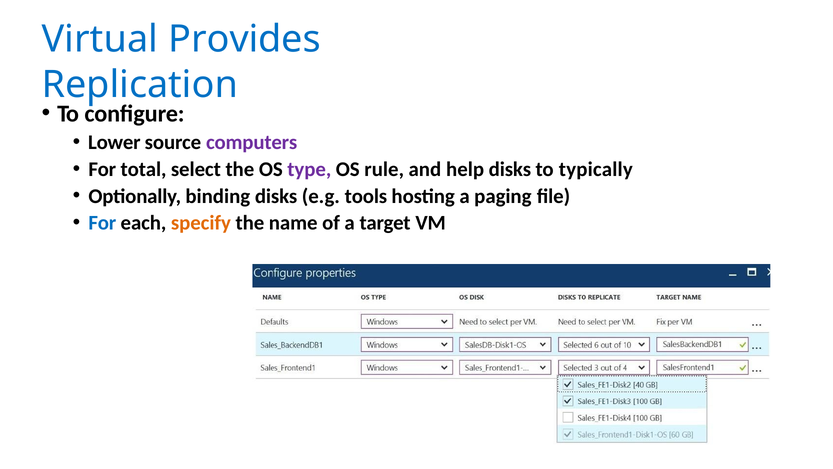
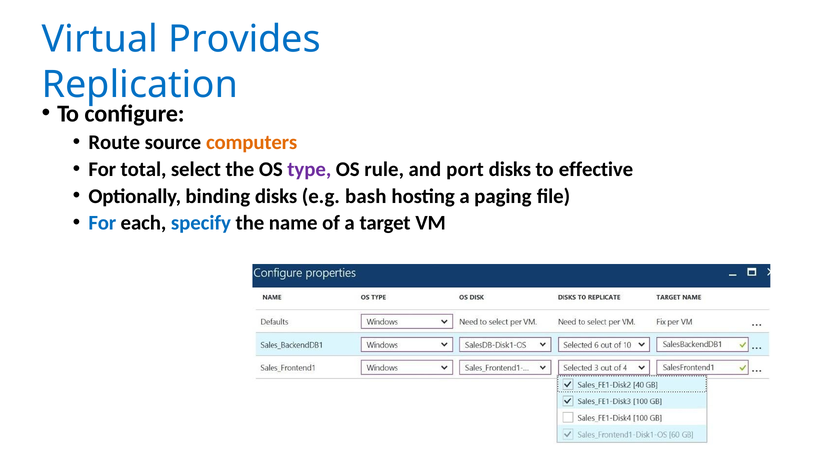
Lower: Lower -> Route
computers colour: purple -> orange
help: help -> port
typically: typically -> effective
tools: tools -> bash
specify colour: orange -> blue
